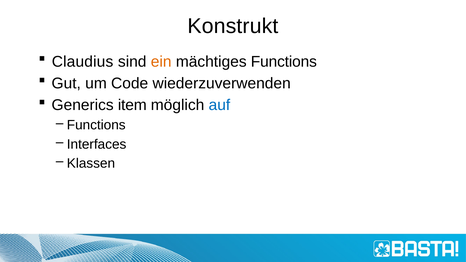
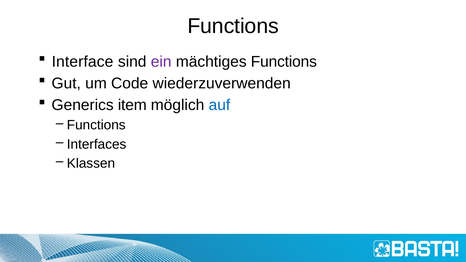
Konstrukt at (233, 26): Konstrukt -> Functions
Claudius: Claudius -> Interface
ein colour: orange -> purple
